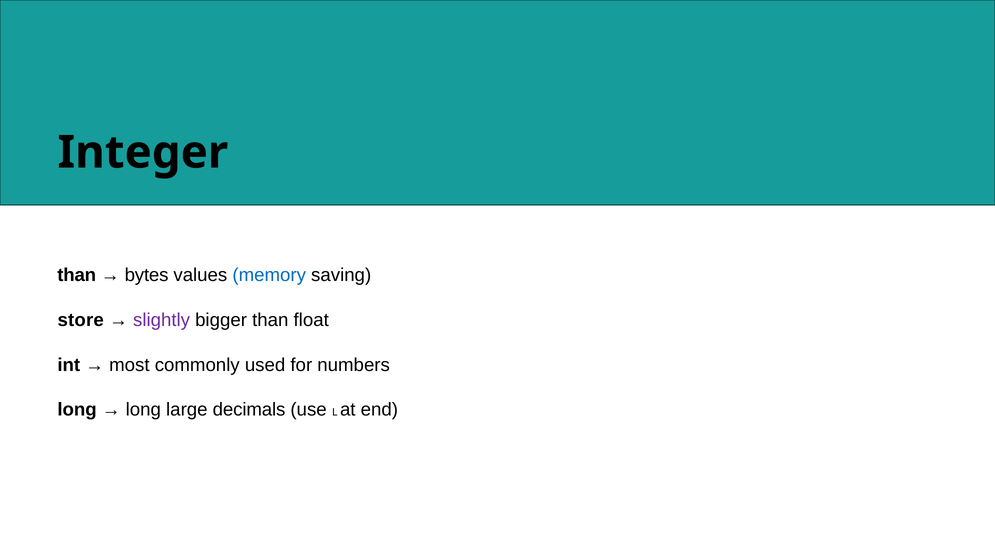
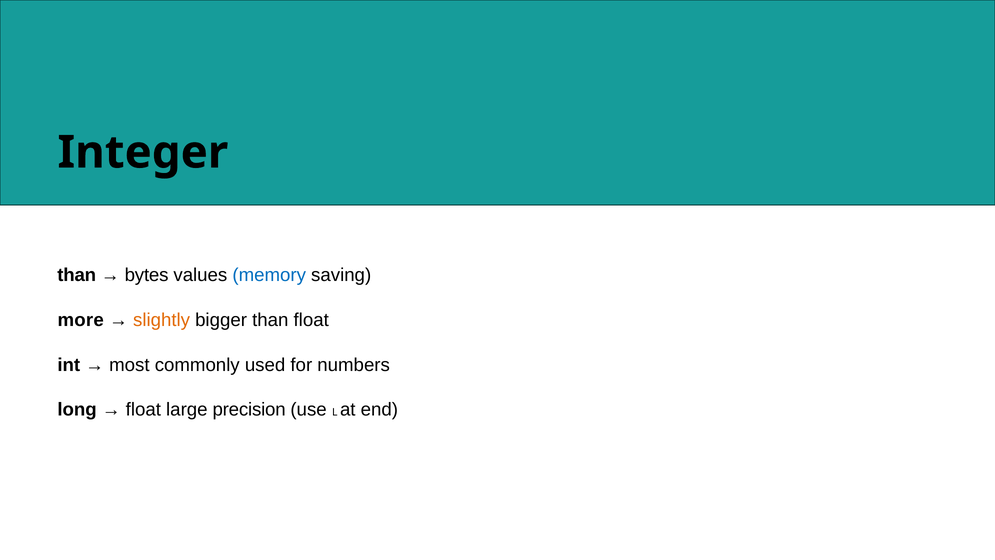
store: store -> more
slightly colour: purple -> orange
long at (143, 409): long -> float
decimals: decimals -> precision
